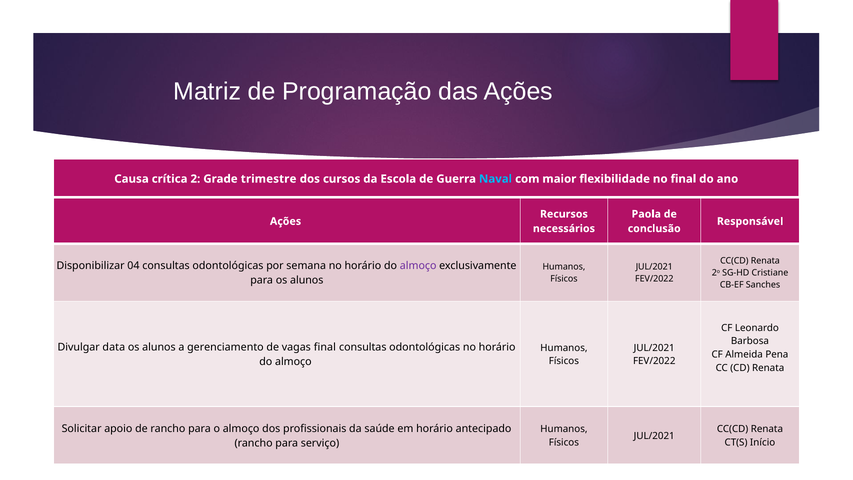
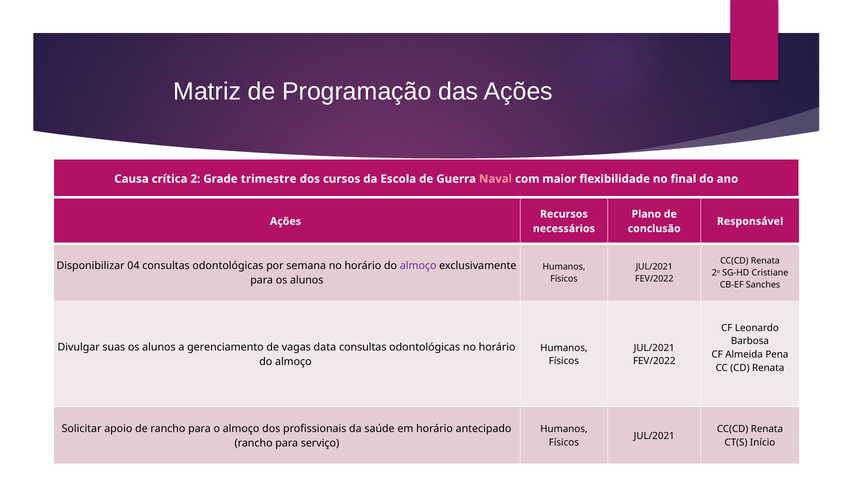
Naval colour: light blue -> pink
Paola: Paola -> Plano
data: data -> suas
vagas final: final -> data
